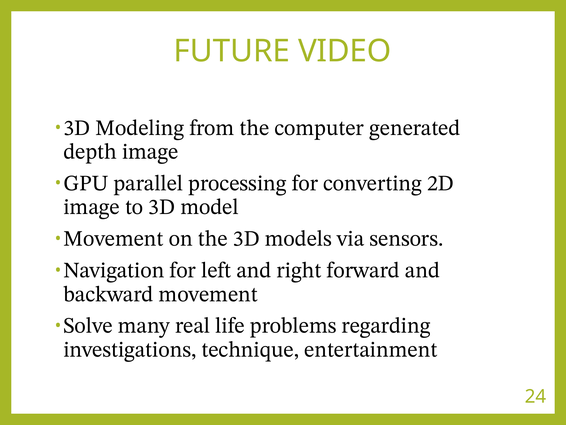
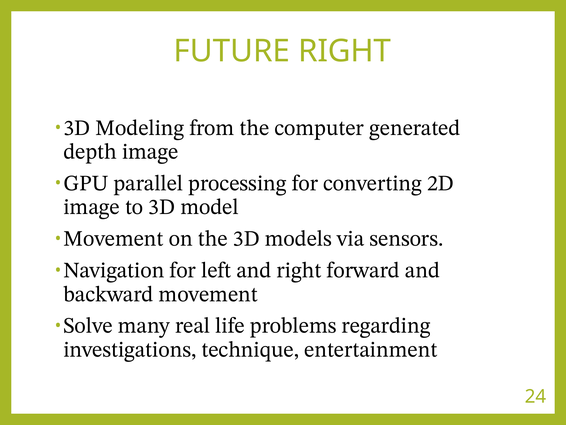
FUTURE VIDEO: VIDEO -> RIGHT
